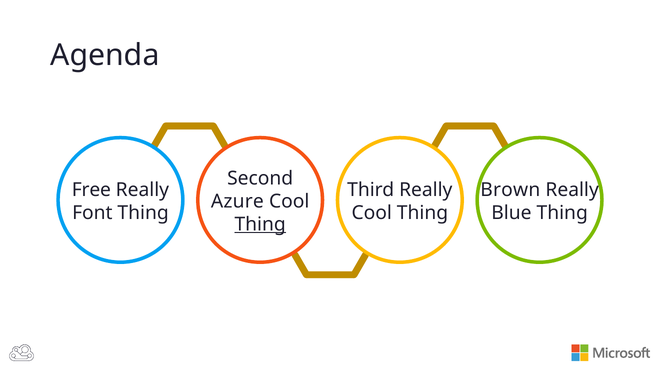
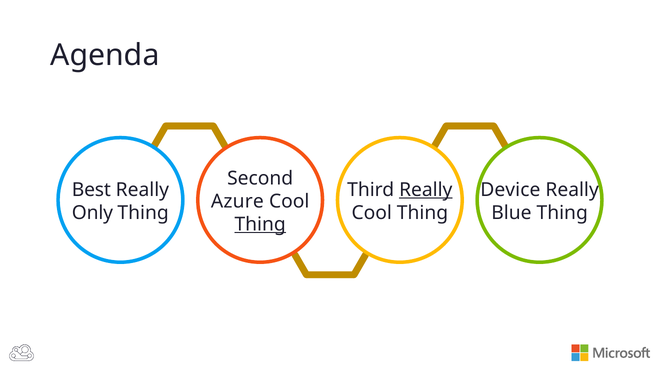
Free: Free -> Best
Really at (426, 190) underline: none -> present
Brown: Brown -> Device
Font: Font -> Only
